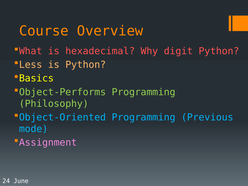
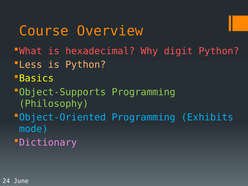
Object-Performs: Object-Performs -> Object-Supports
Previous: Previous -> Exhibits
Assignment: Assignment -> Dictionary
